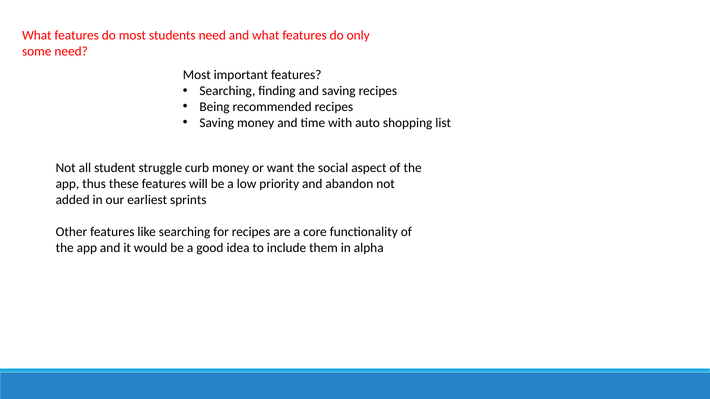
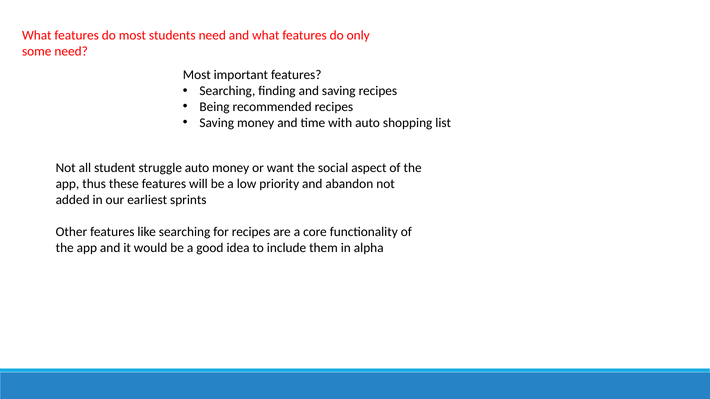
struggle curb: curb -> auto
